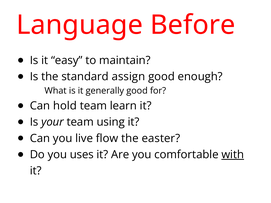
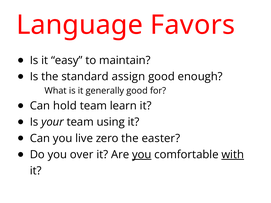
Before: Before -> Favors
flow: flow -> zero
uses: uses -> over
you at (142, 155) underline: none -> present
